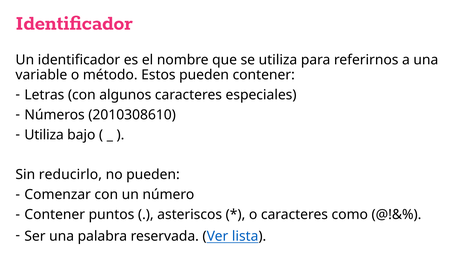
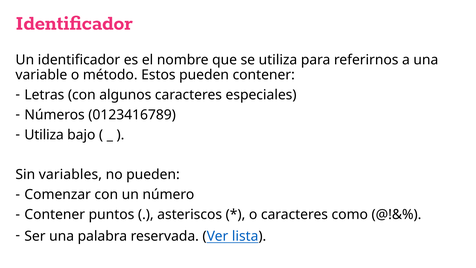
2010308610: 2010308610 -> 0123416789
reducirlo: reducirlo -> variables
